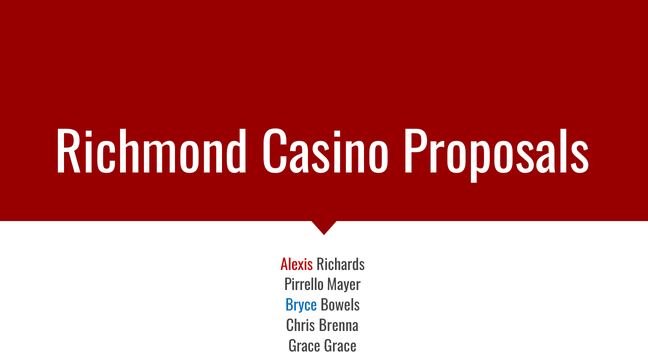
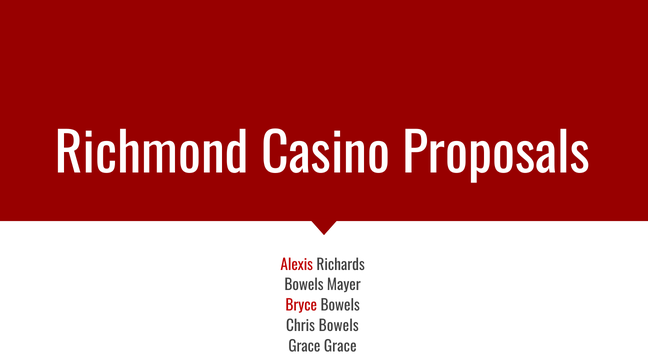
Pirrello at (304, 286): Pirrello -> Bowels
Bryce colour: blue -> red
Chris Brenna: Brenna -> Bowels
